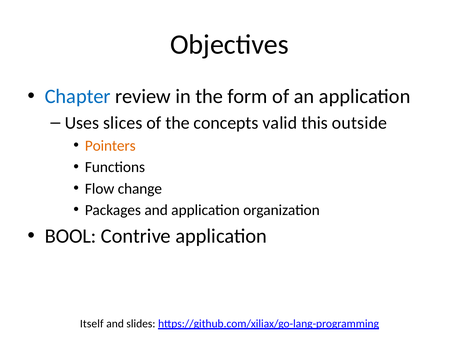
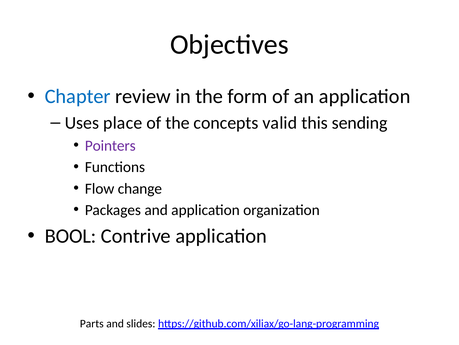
slices: slices -> place
outside: outside -> sending
Pointers colour: orange -> purple
Itself: Itself -> Parts
